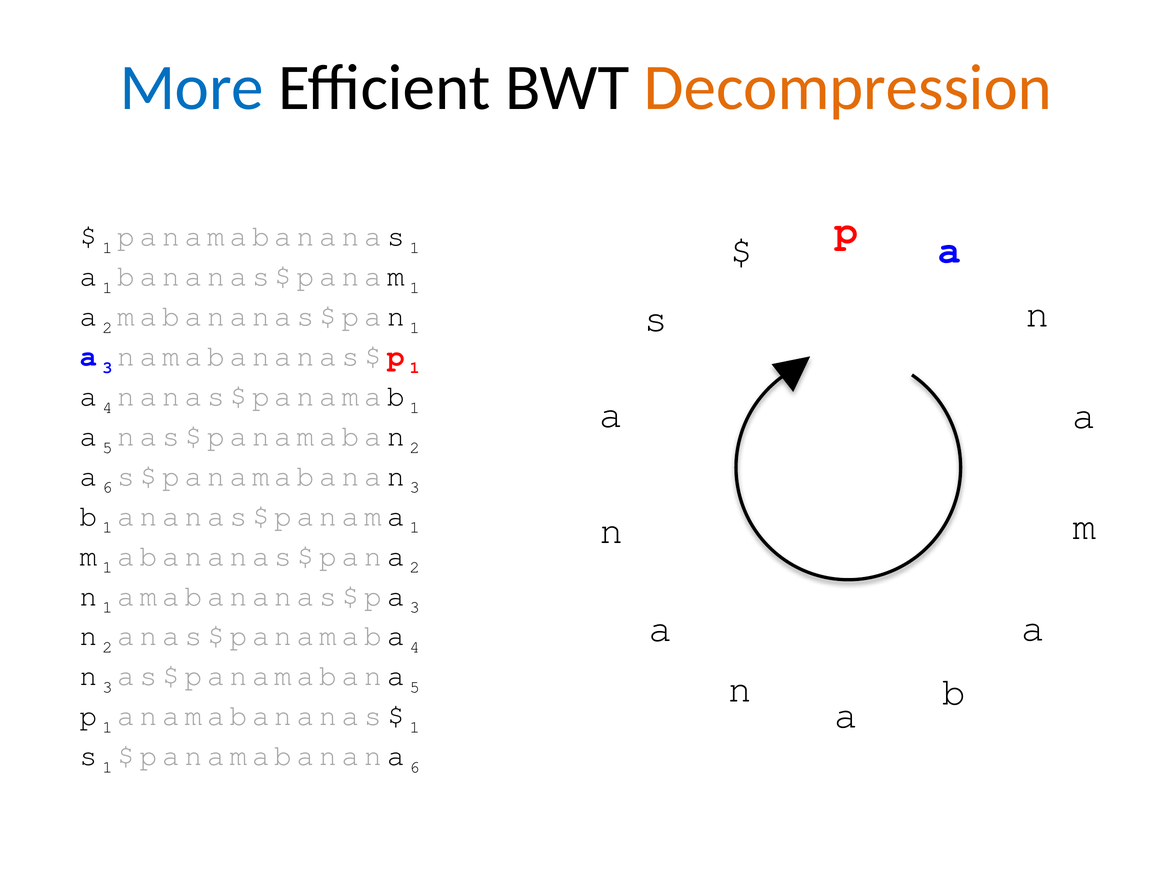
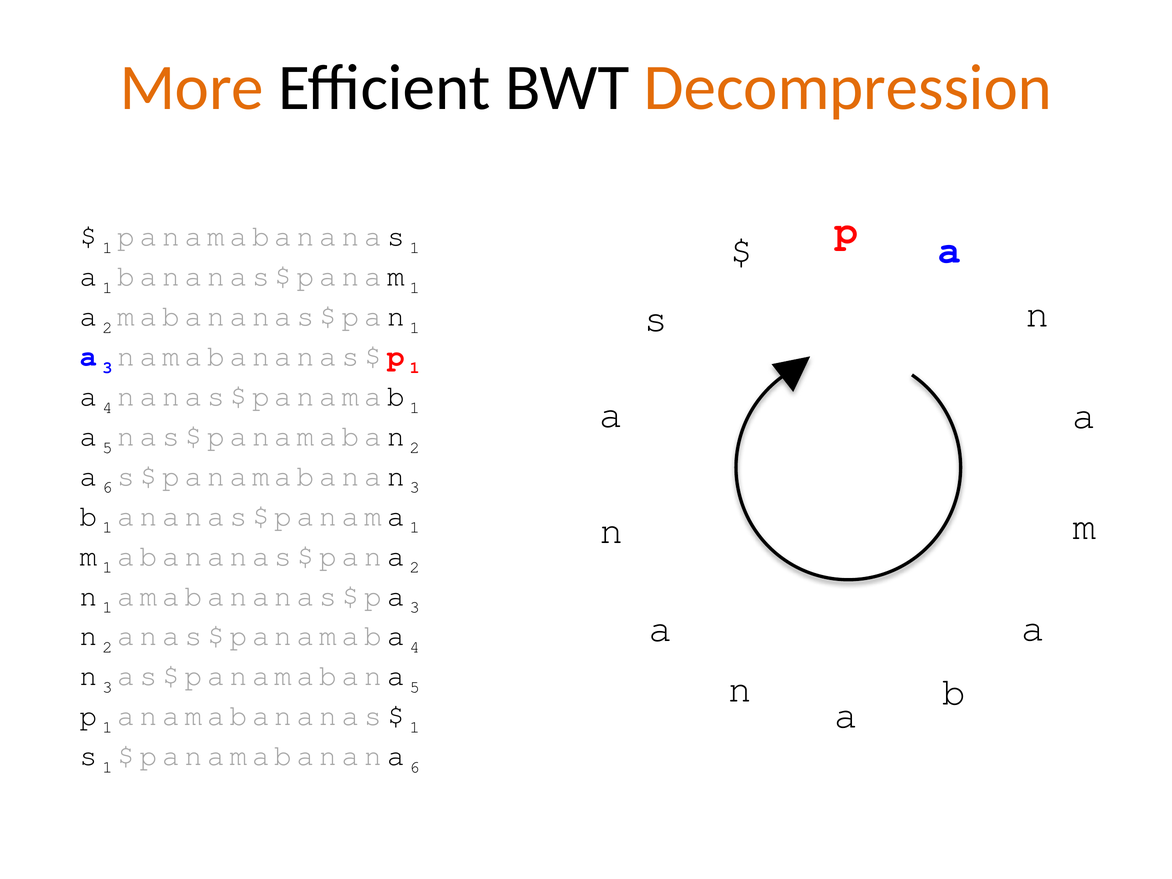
More colour: blue -> orange
